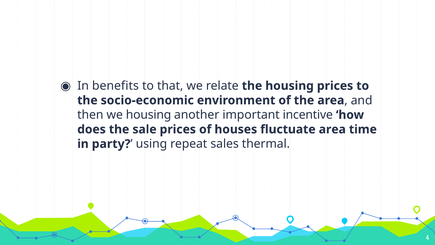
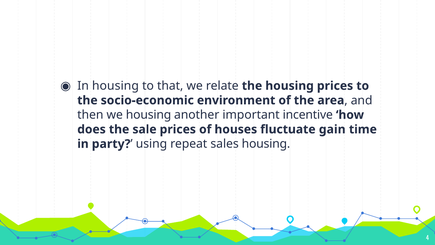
In benefits: benefits -> housing
fluctuate area: area -> gain
sales thermal: thermal -> housing
